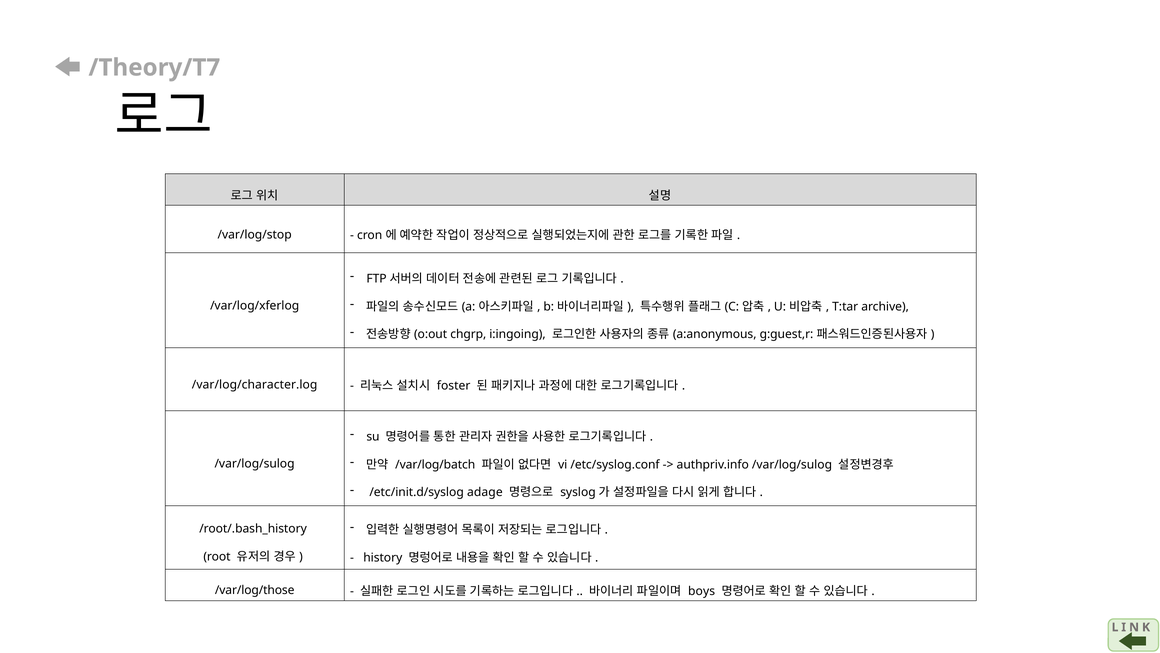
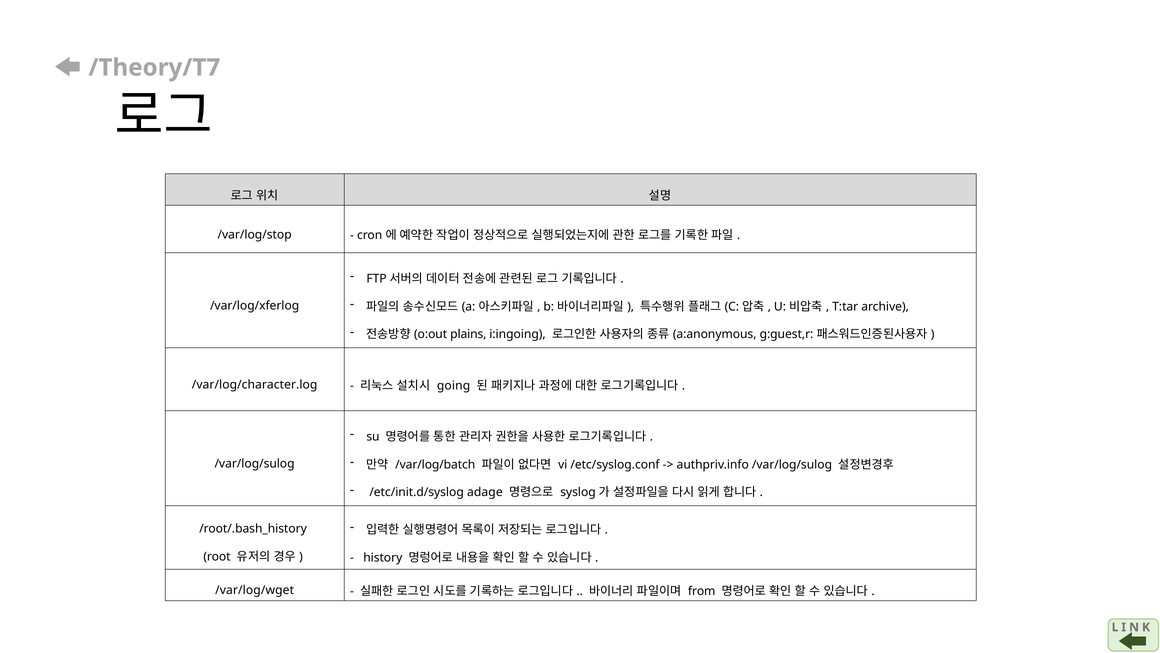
chgrp: chgrp -> plains
foster: foster -> going
/var/log/those: /var/log/those -> /var/log/wget
boys: boys -> from
